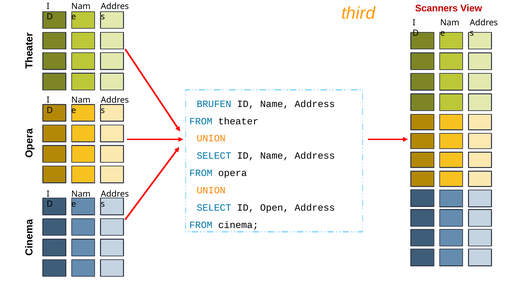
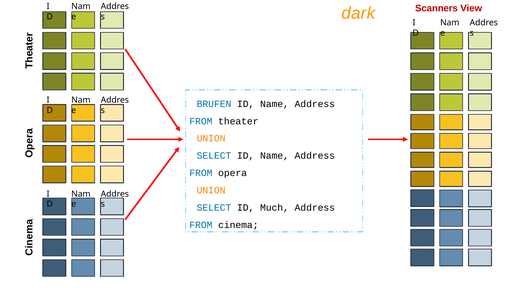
third: third -> dark
Open: Open -> Much
